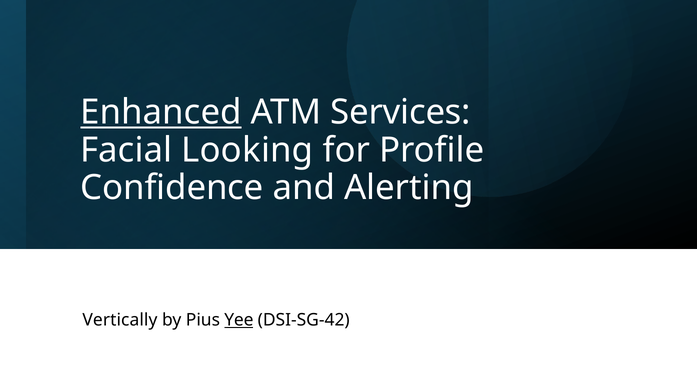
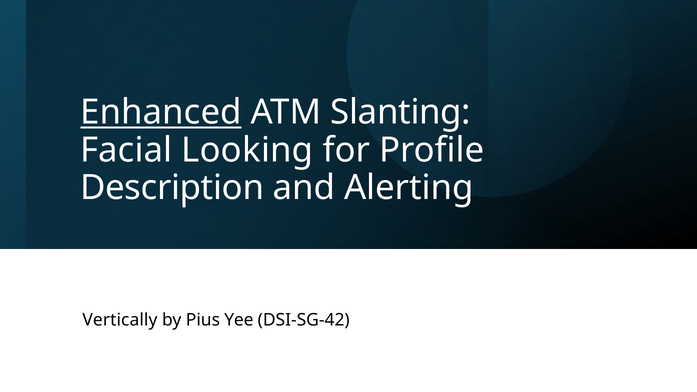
Services: Services -> Slanting
Confidence: Confidence -> Description
Yee underline: present -> none
